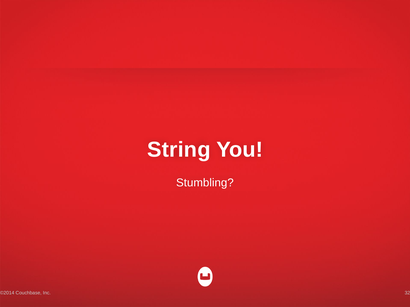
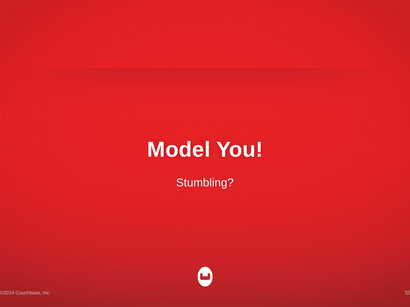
String: String -> Model
